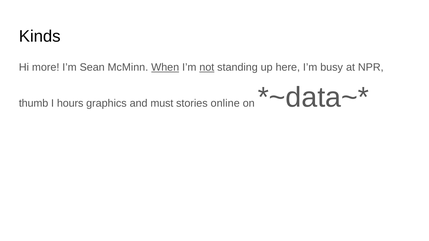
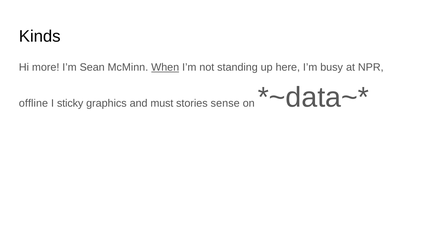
not underline: present -> none
thumb: thumb -> offline
hours: hours -> sticky
online: online -> sense
